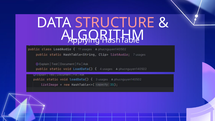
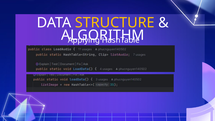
STRUCTURE colour: pink -> yellow
